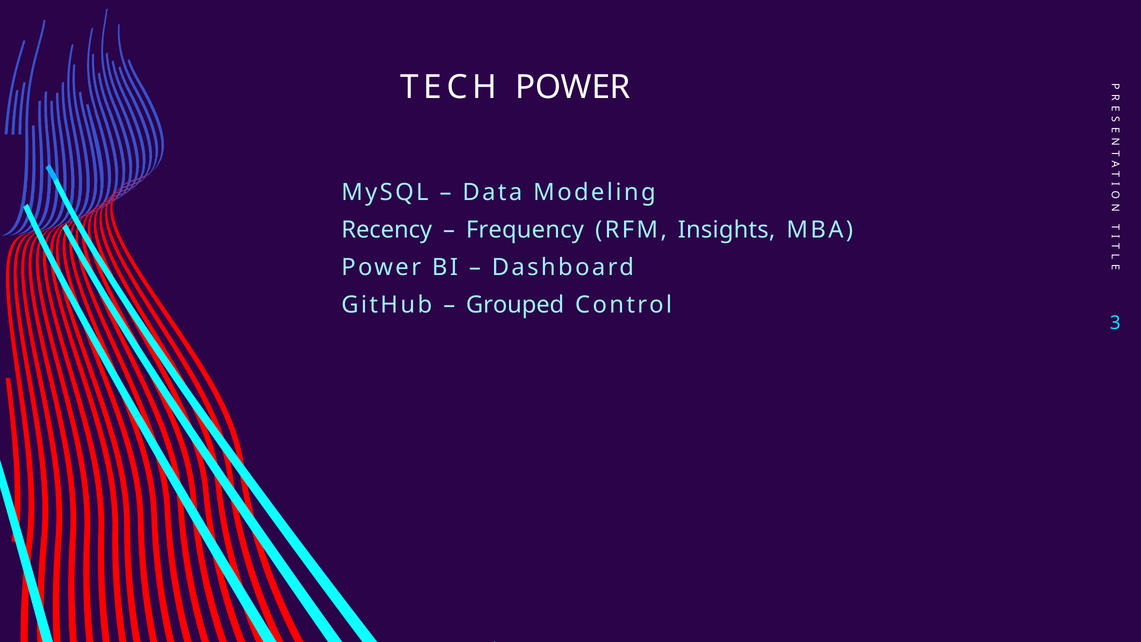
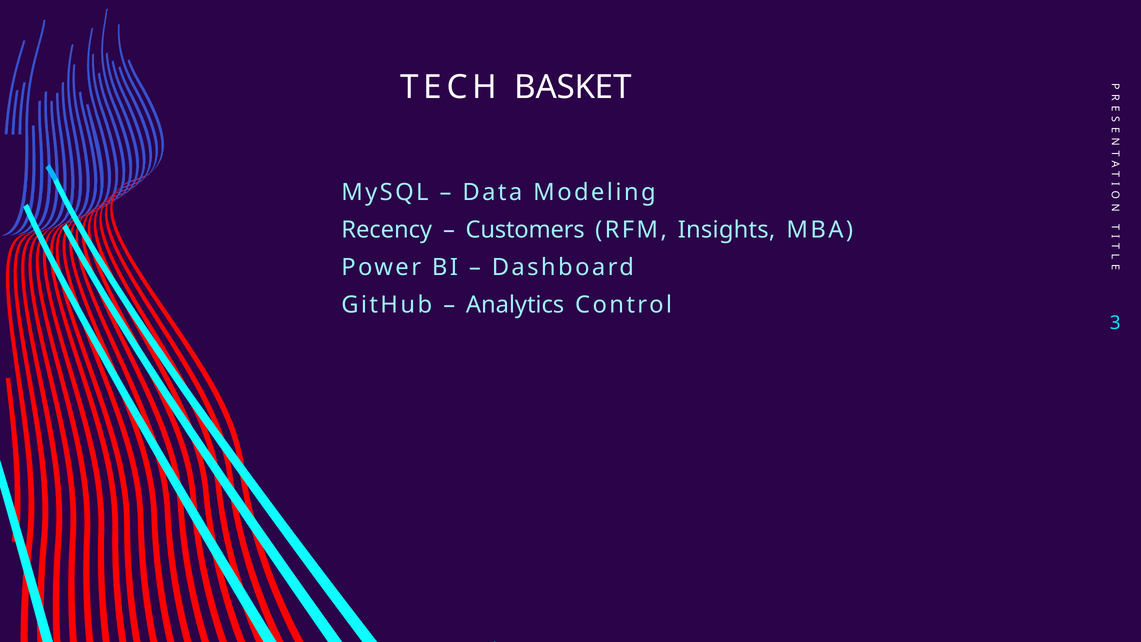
TECH POWER: POWER -> BASKET
Frequency: Frequency -> Customers
Grouped: Grouped -> Analytics
